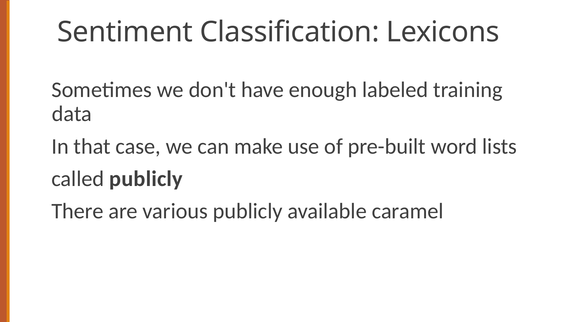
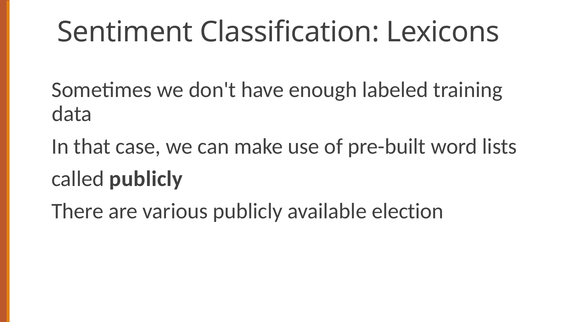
caramel: caramel -> election
